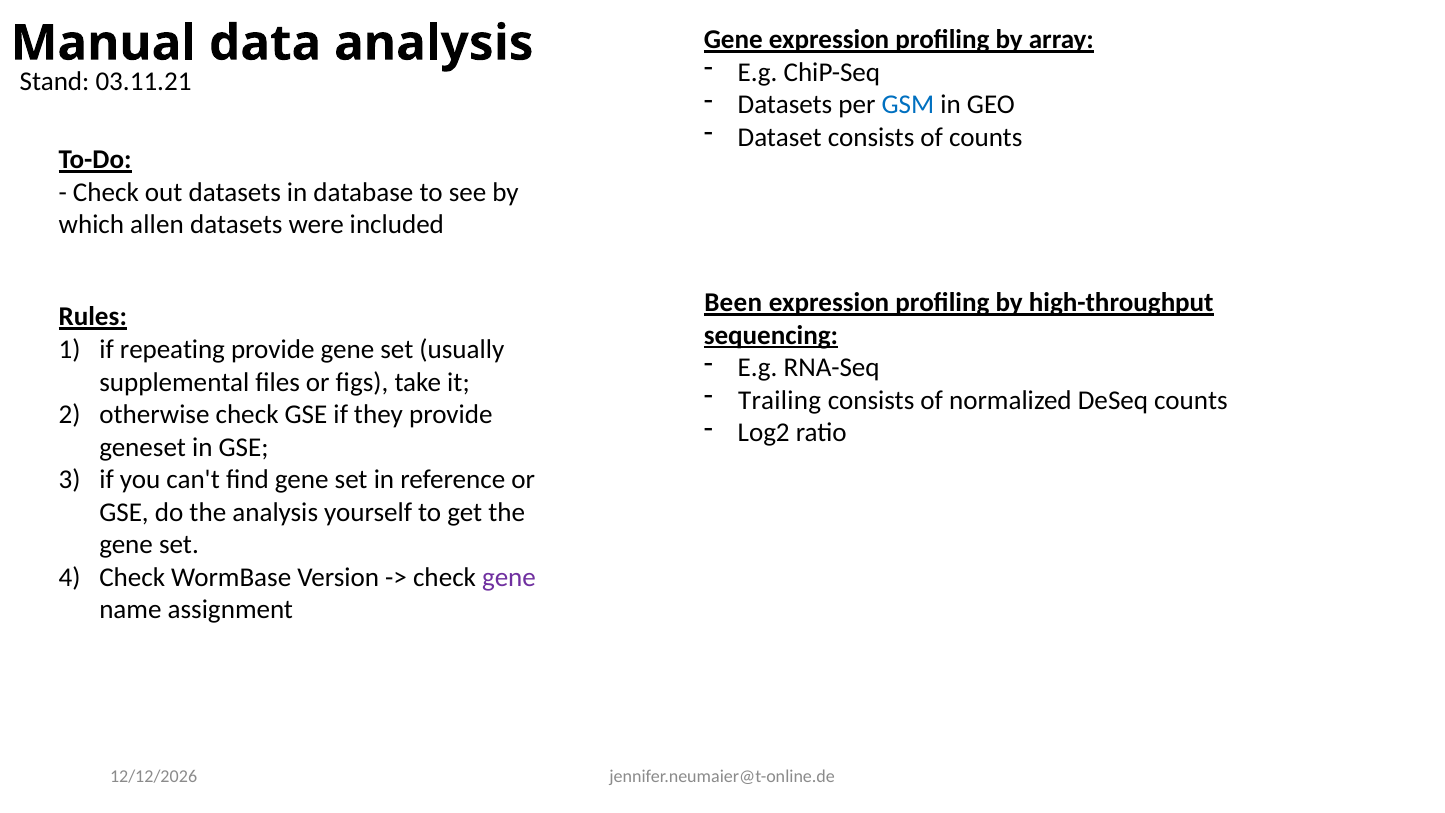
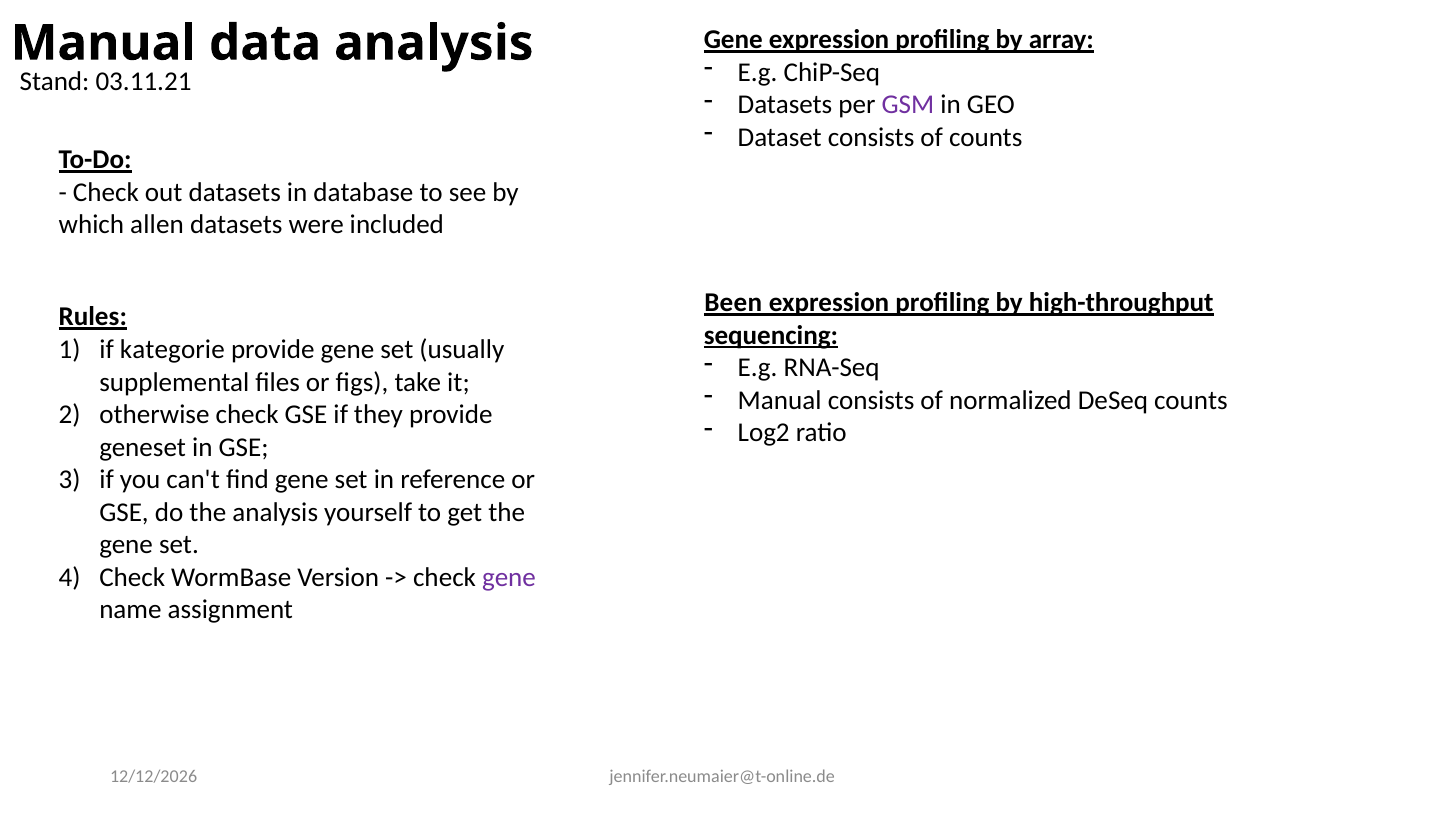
GSM colour: blue -> purple
repeating: repeating -> kategorie
Trailing at (780, 400): Trailing -> Manual
